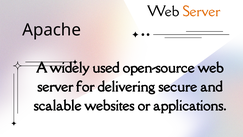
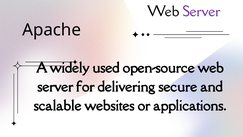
Server at (202, 12) colour: orange -> purple
